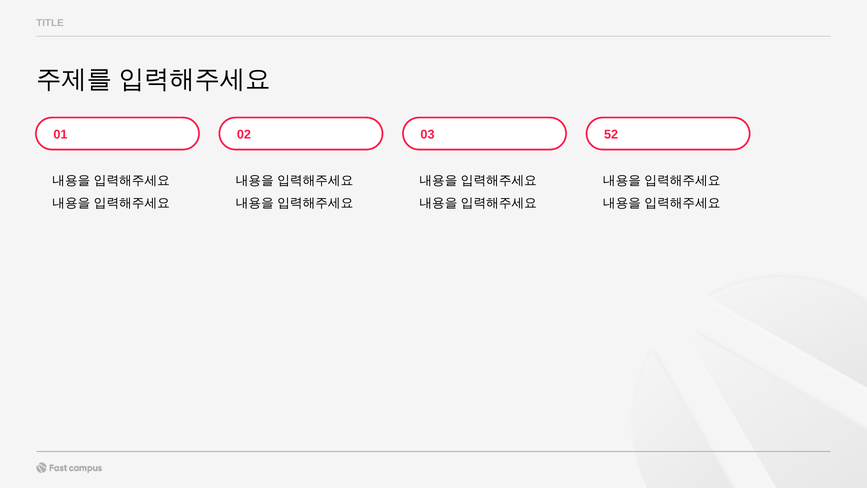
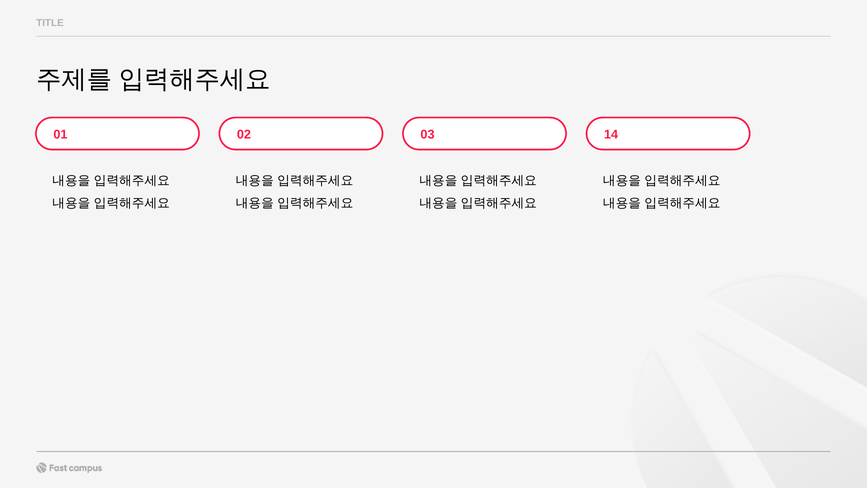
52: 52 -> 14
